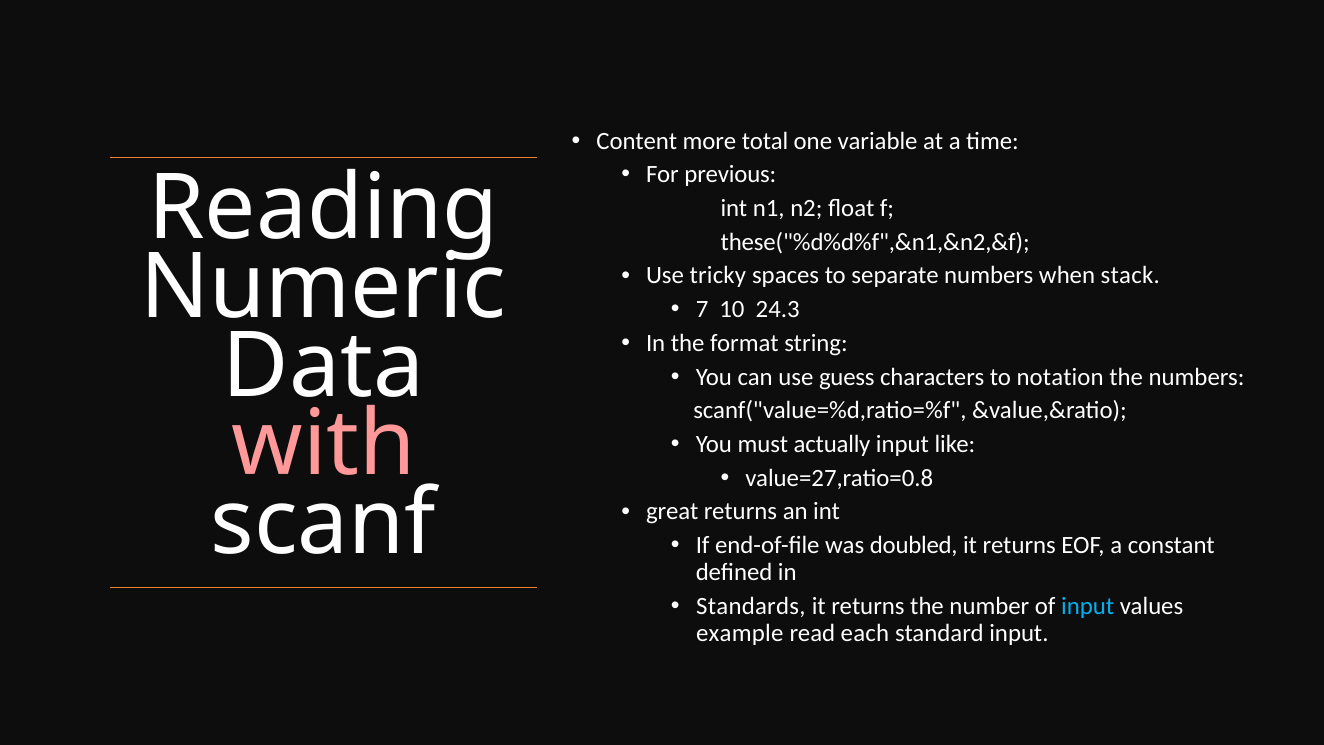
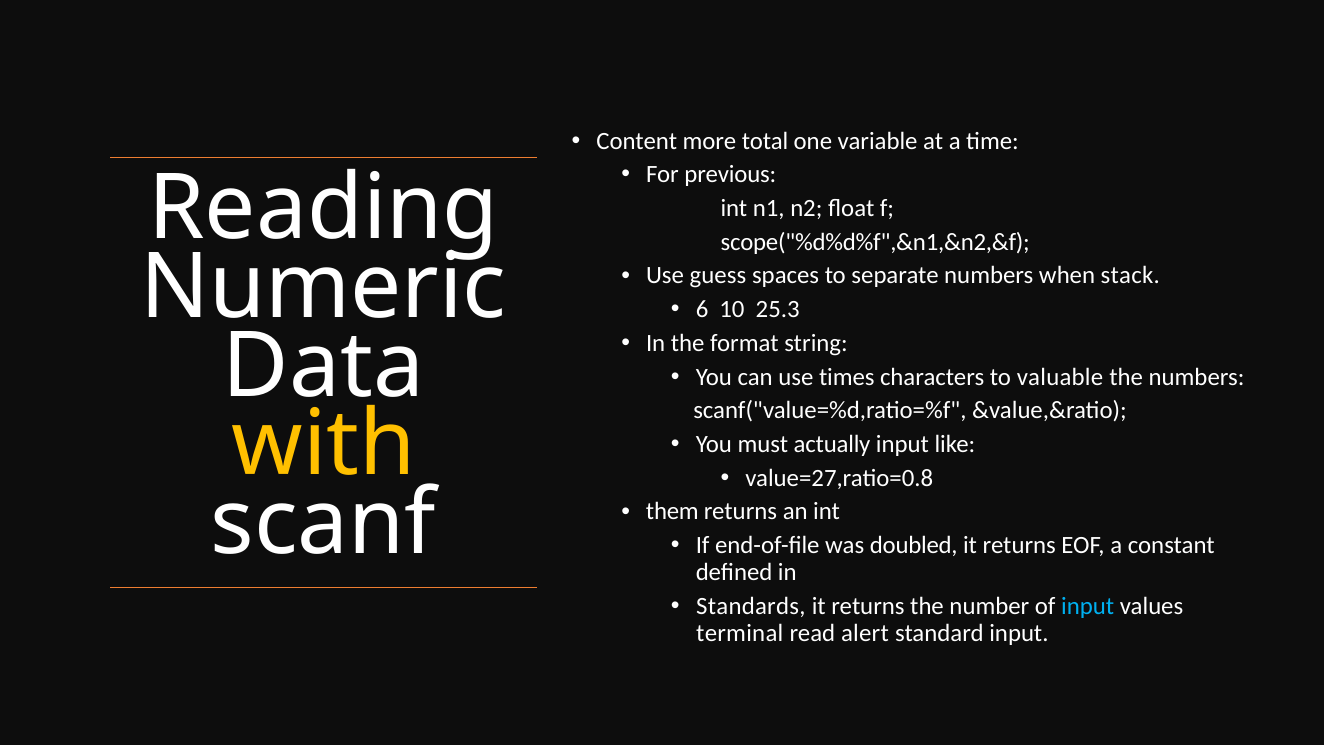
these("%d%d%f",&n1,&n2,&f: these("%d%d%f",&n1,&n2,&f -> scope("%d%d%f",&n1,&n2,&f
tricky: tricky -> guess
7: 7 -> 6
24.3: 24.3 -> 25.3
guess: guess -> times
notation: notation -> valuable
with colour: pink -> yellow
great: great -> them
example: example -> terminal
each: each -> alert
